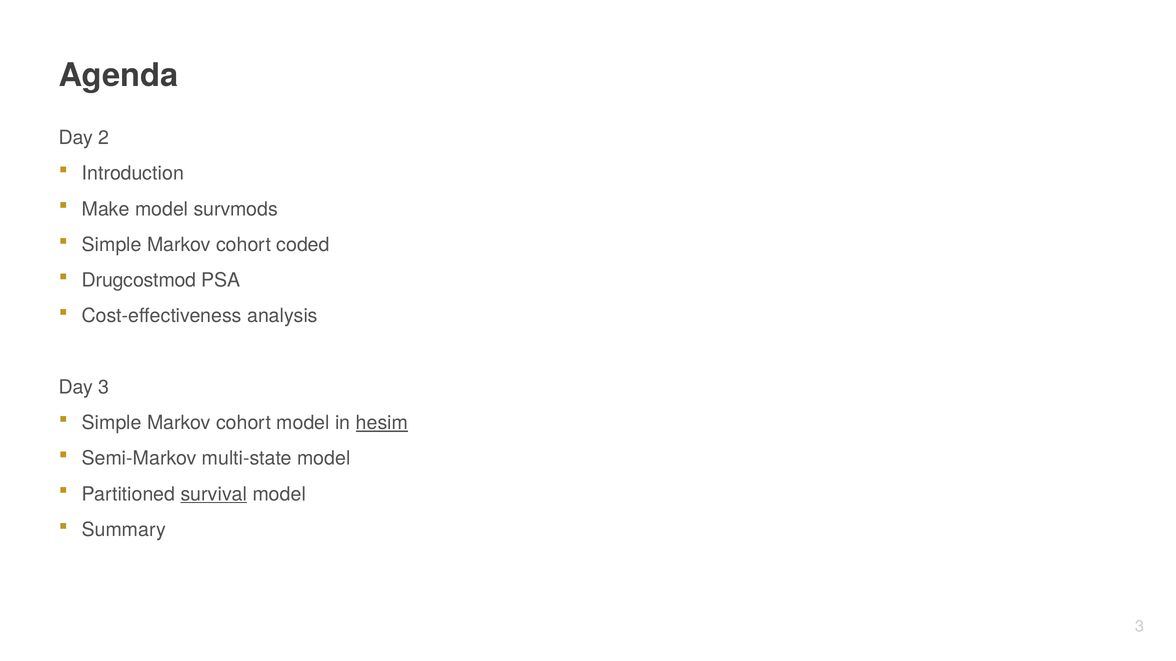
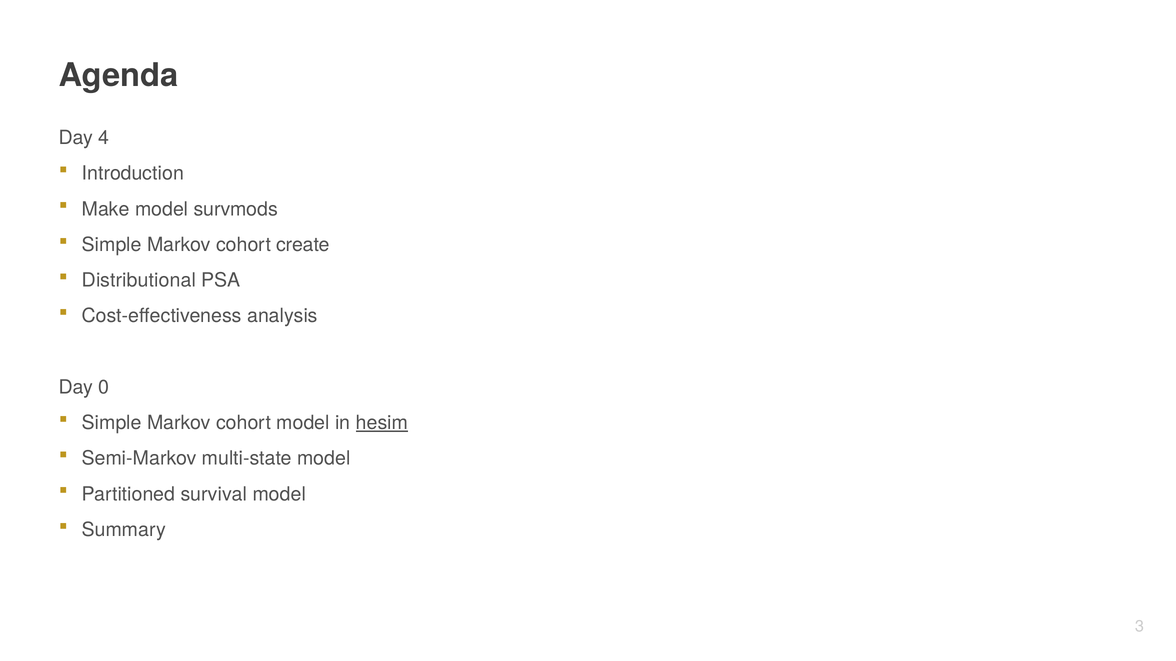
2: 2 -> 4
coded: coded -> create
Drugcostmod: Drugcostmod -> Distributional
Day 3: 3 -> 0
survival underline: present -> none
